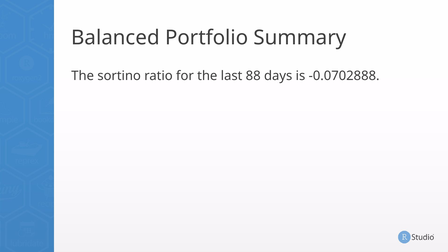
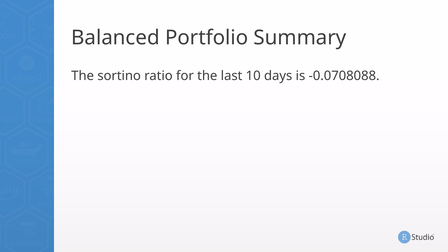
88: 88 -> 10
-0.0702888: -0.0702888 -> -0.0708088
